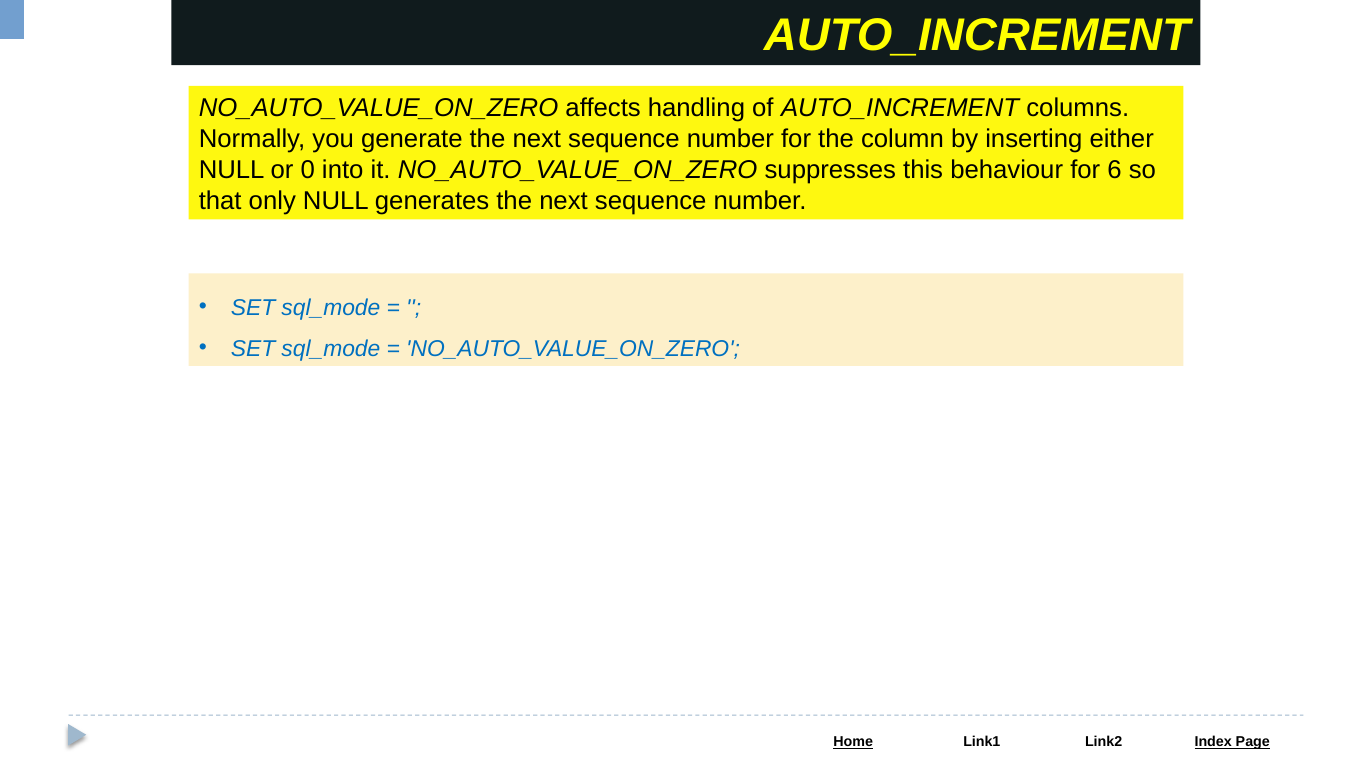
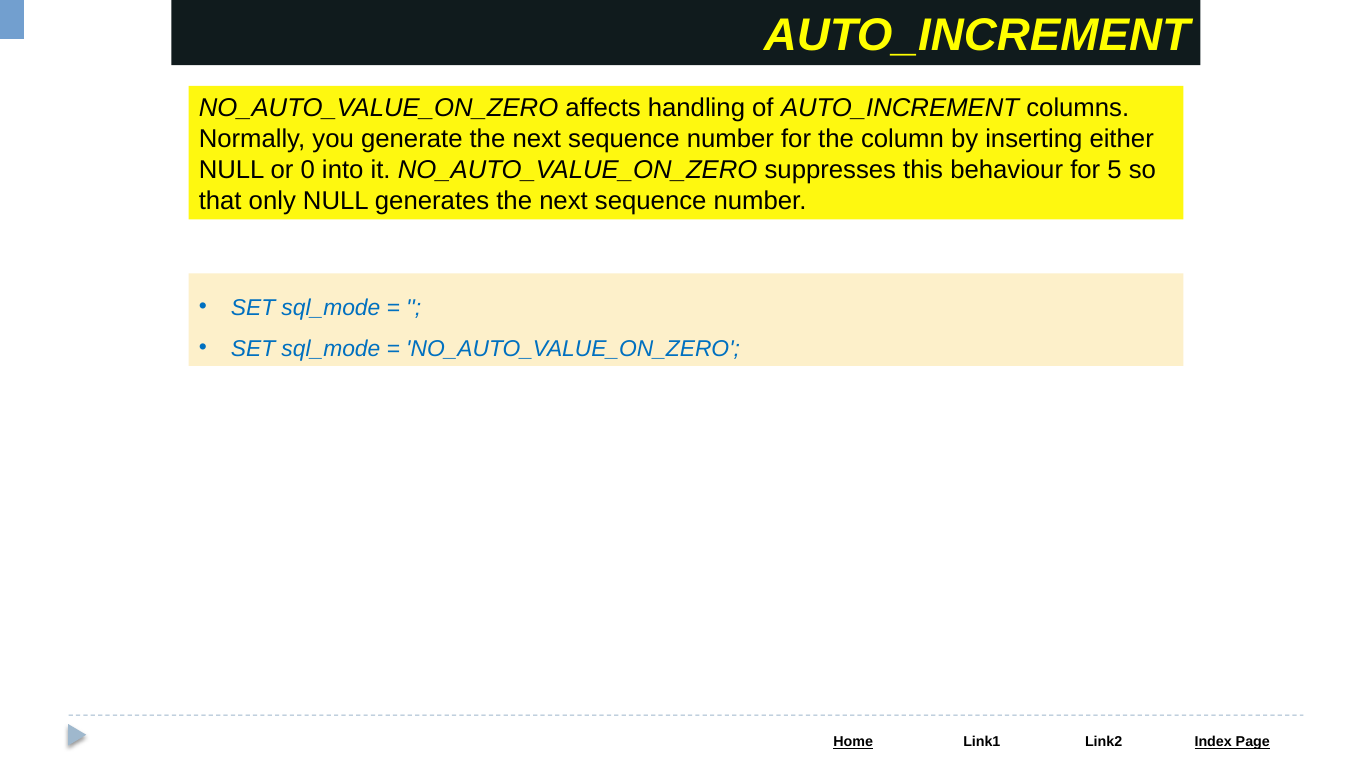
6: 6 -> 5
